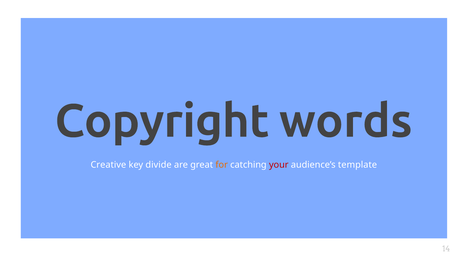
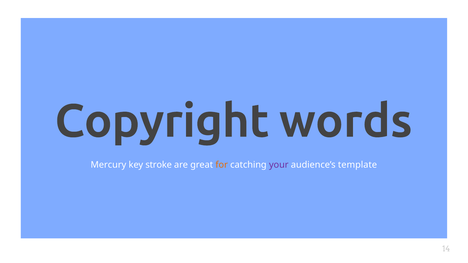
Creative: Creative -> Mercury
divide: divide -> stroke
your colour: red -> purple
